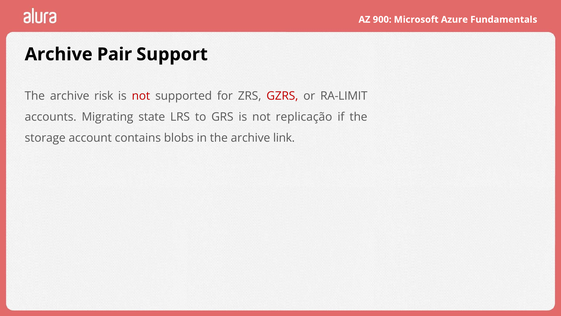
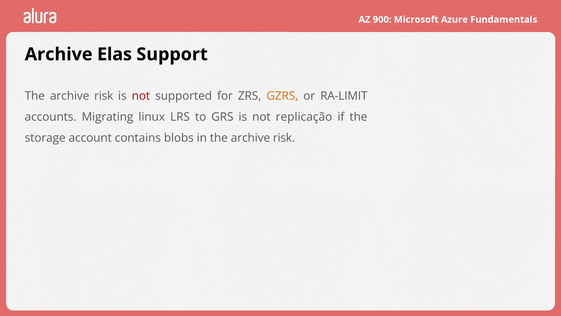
Pair: Pair -> Elas
GZRS colour: red -> orange
state: state -> linux
in the archive link: link -> risk
